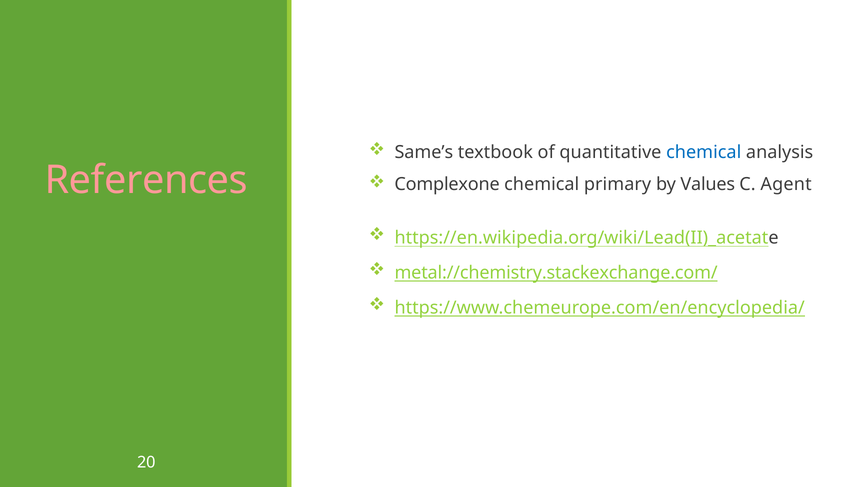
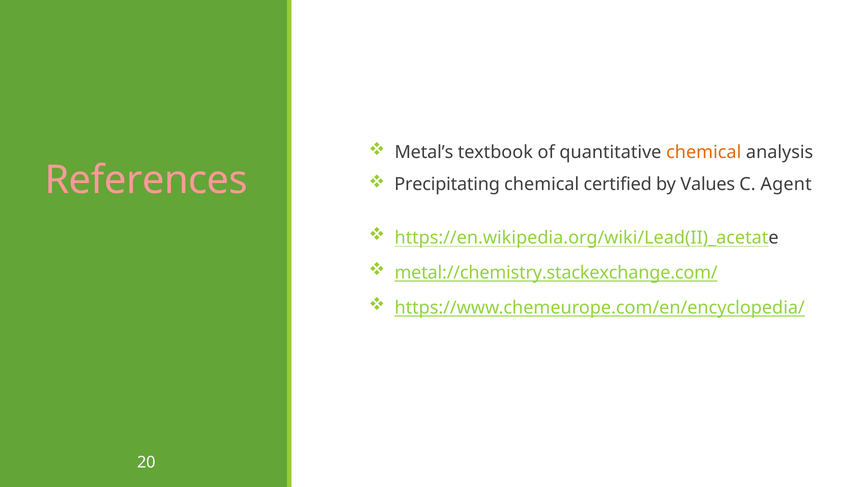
Same’s: Same’s -> Metal’s
chemical at (704, 152) colour: blue -> orange
Complexone: Complexone -> Precipitating
primary: primary -> certified
